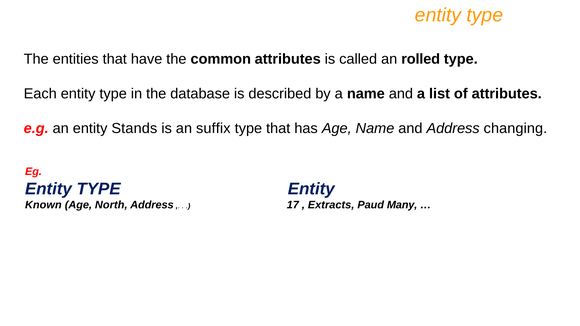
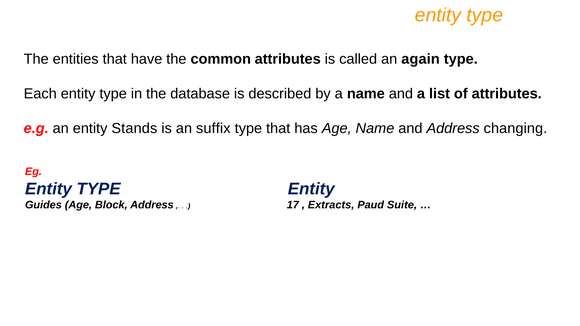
rolled: rolled -> again
Known: Known -> Guides
North: North -> Block
Many: Many -> Suite
